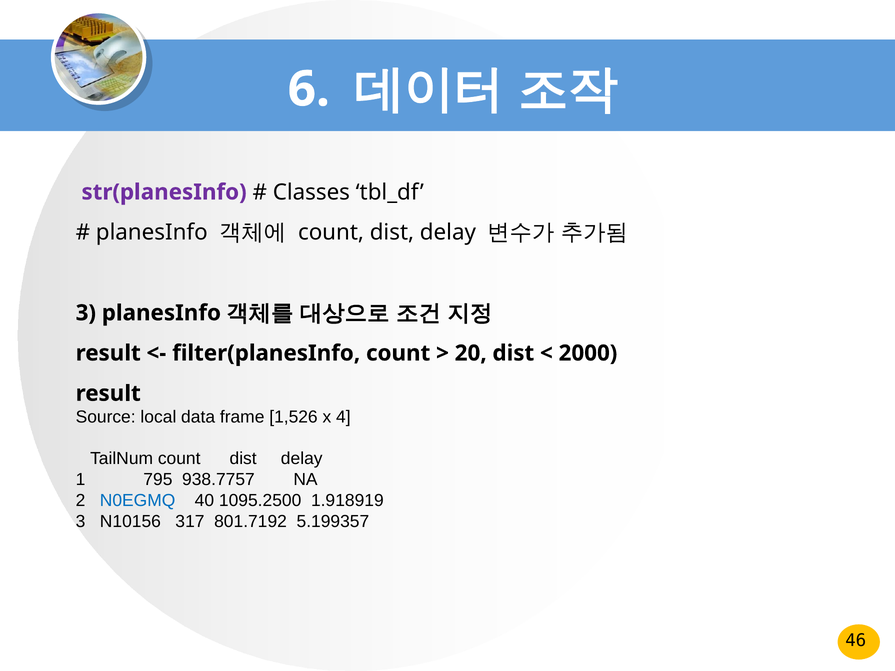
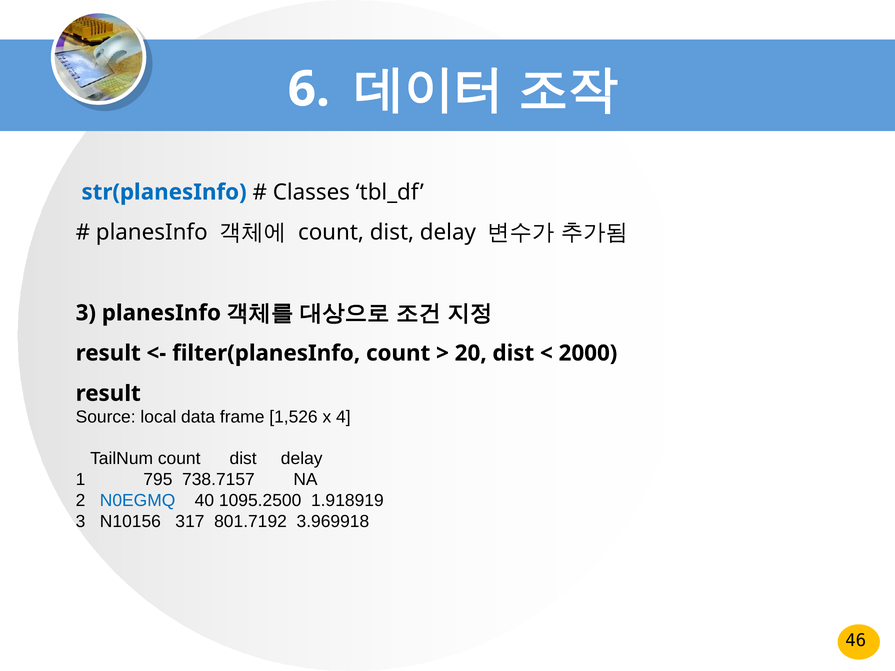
str(planesInfo colour: purple -> blue
938.7757: 938.7757 -> 738.7157
5.199357: 5.199357 -> 3.969918
